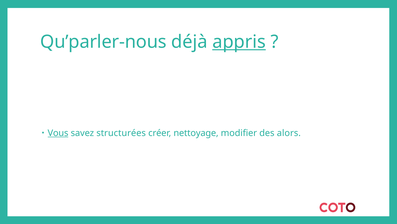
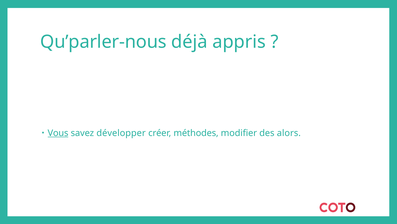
appris underline: present -> none
structurées: structurées -> développer
nettoyage: nettoyage -> méthodes
